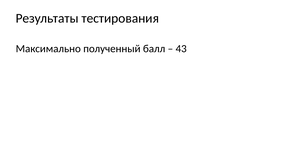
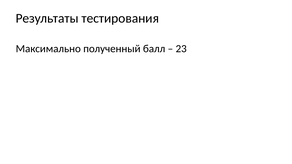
43: 43 -> 23
